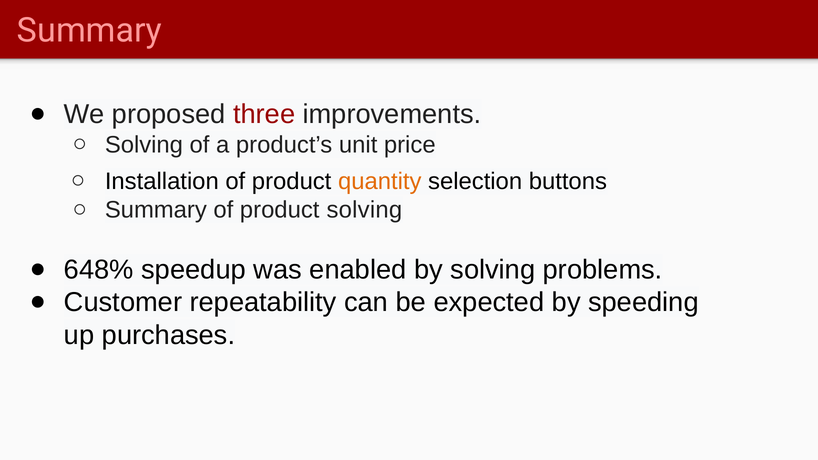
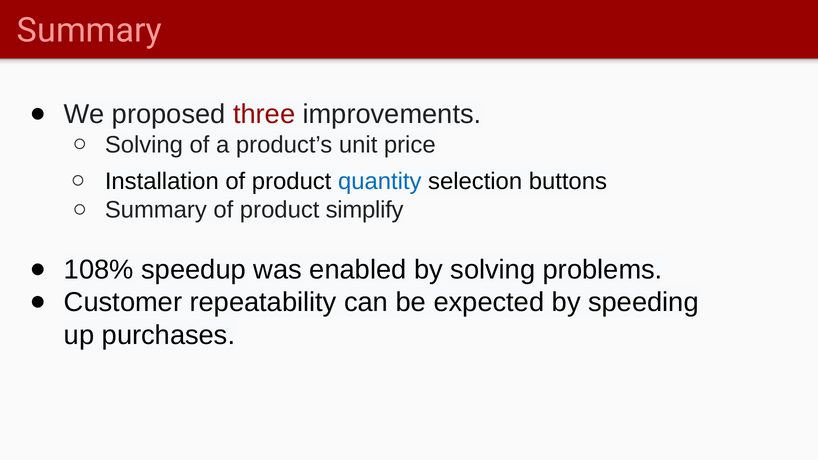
quantity colour: orange -> blue
product solving: solving -> simplify
648%: 648% -> 108%
